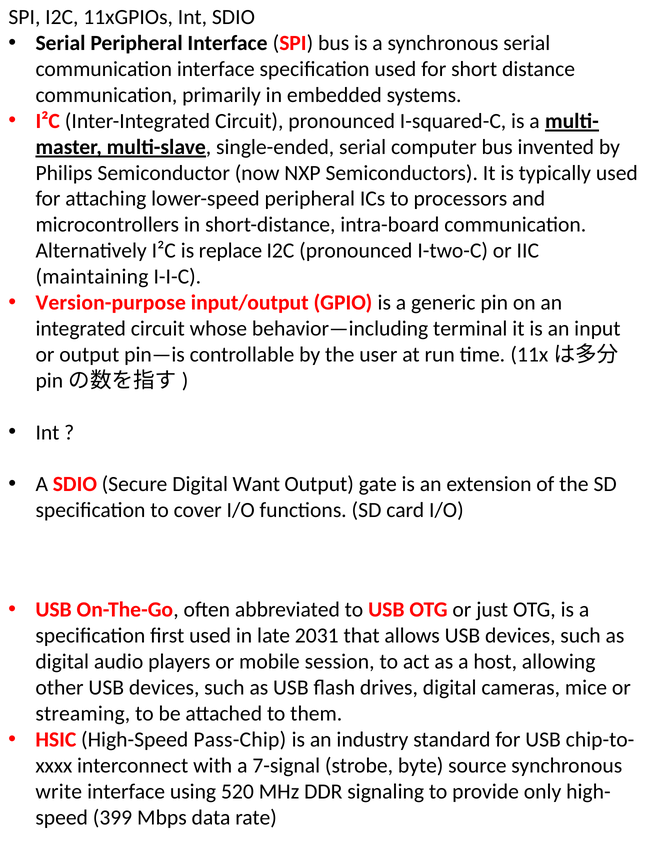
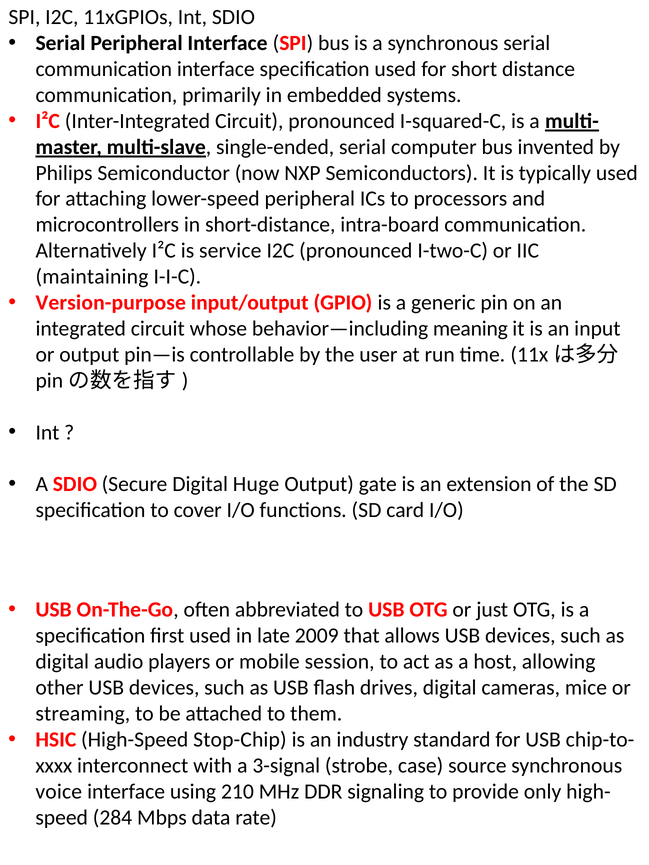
replace: replace -> service
terminal: terminal -> meaning
Want: Want -> Huge
2031: 2031 -> 2009
Pass-Chip: Pass-Chip -> Stop-Chip
7-signal: 7-signal -> 3-signal
byte: byte -> case
write: write -> voice
520: 520 -> 210
399: 399 -> 284
